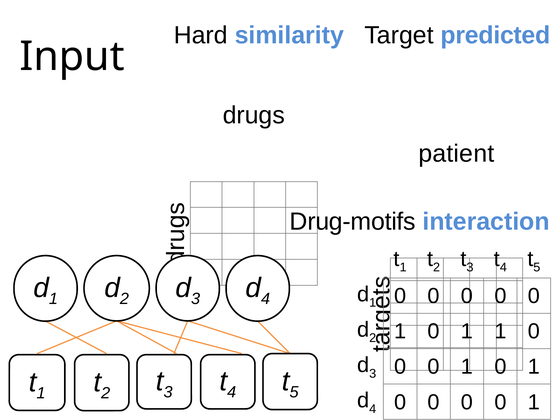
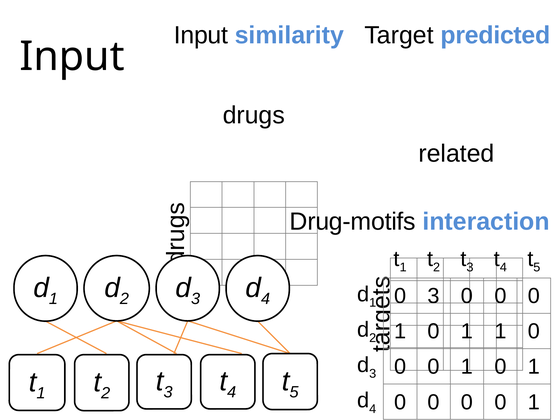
Hard at (201, 35): Hard -> Input
patient: patient -> related
0 at (434, 296): 0 -> 3
